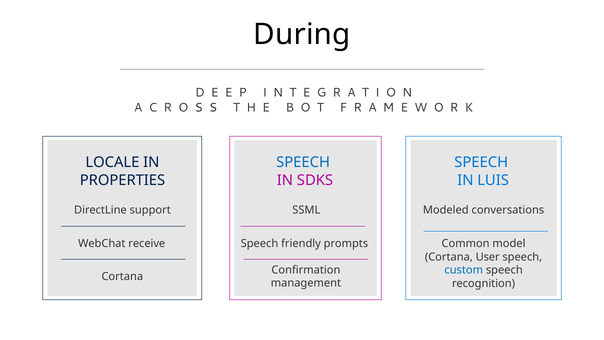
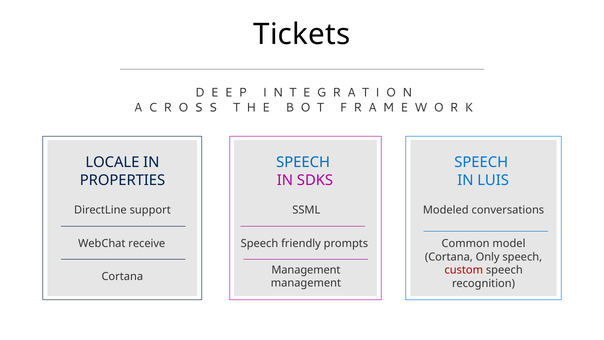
During: During -> Tickets
User: User -> Only
Confirmation at (306, 270): Confirmation -> Management
custom colour: blue -> red
